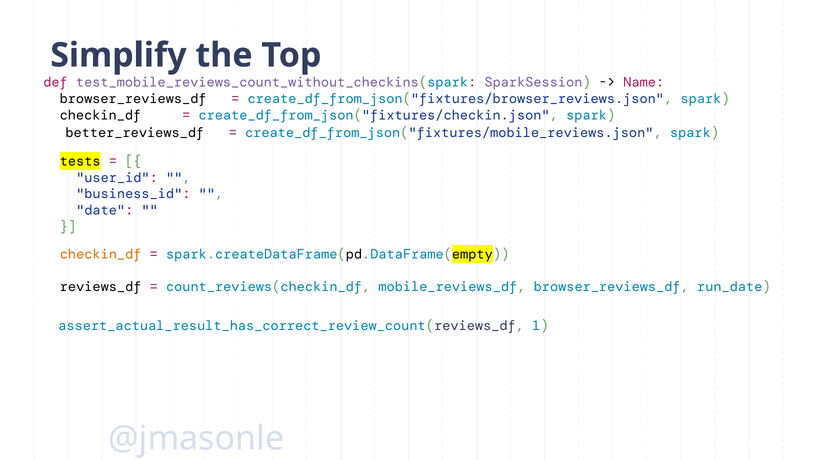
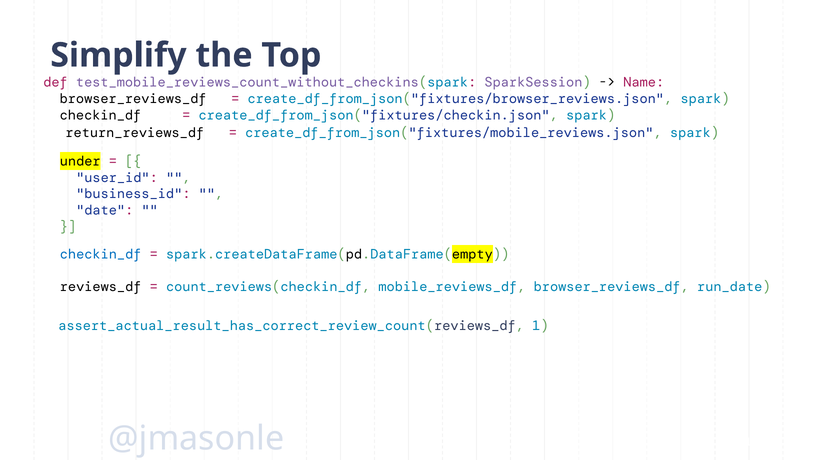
better_reviews_df: better_reviews_df -> return_reviews_df
tests: tests -> under
checkin_df at (101, 254) colour: orange -> blue
